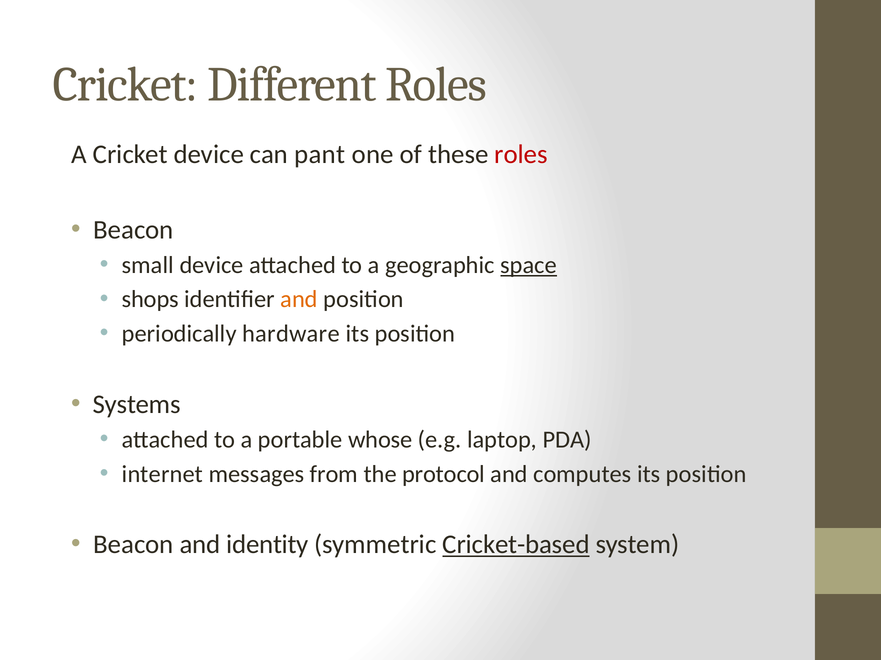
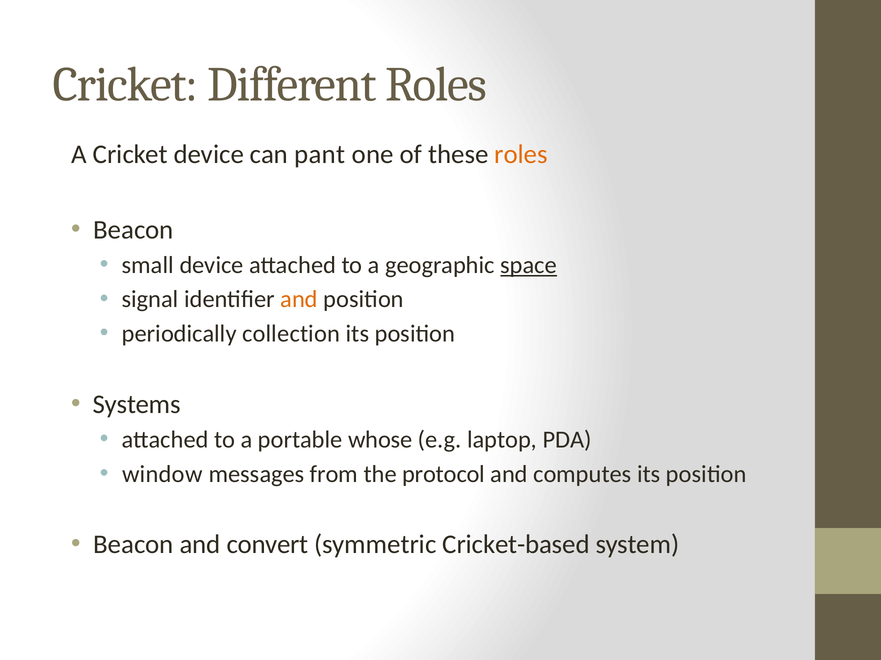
roles at (521, 155) colour: red -> orange
shops: shops -> signal
hardware: hardware -> collection
internet: internet -> window
identity: identity -> convert
Cricket-based underline: present -> none
